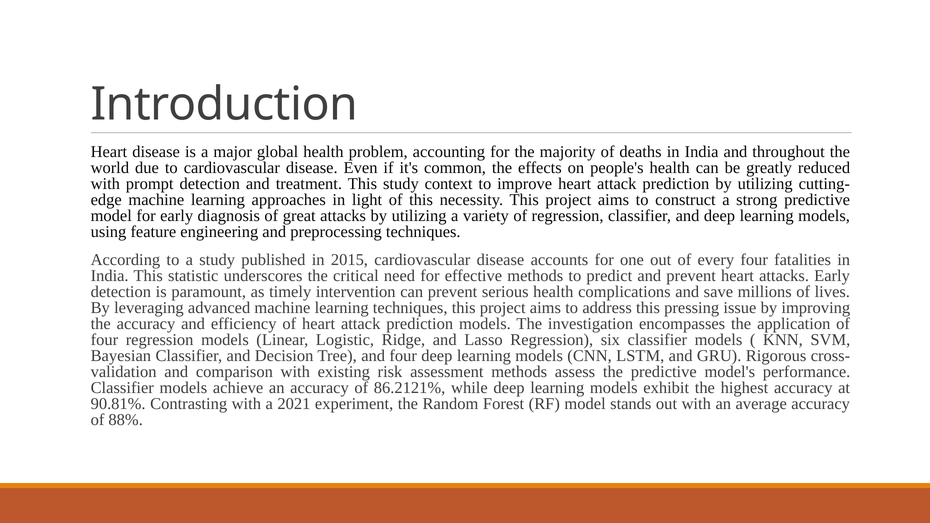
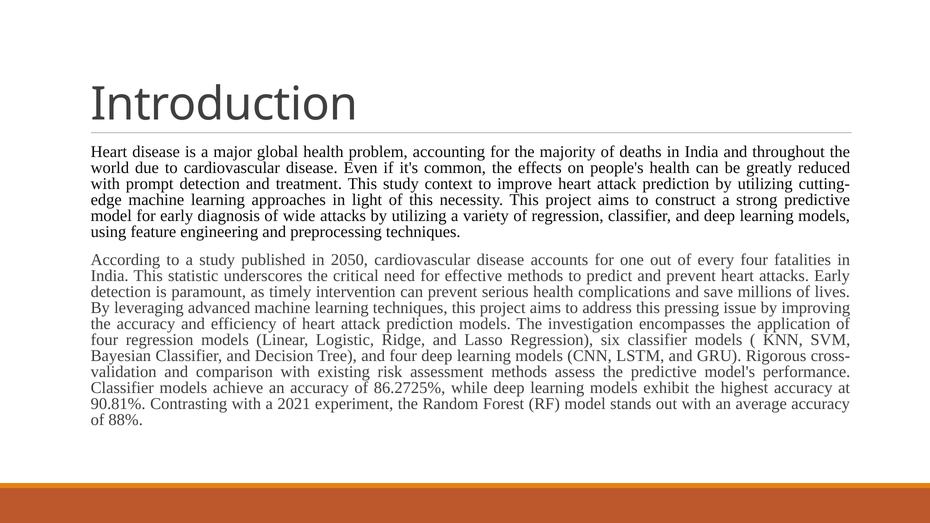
great: great -> wide
2015: 2015 -> 2050
86.2121%: 86.2121% -> 86.2725%
